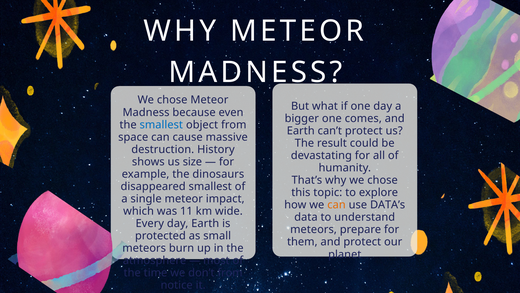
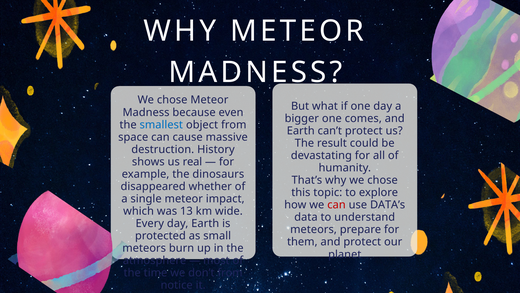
size: size -> real
disappeared smallest: smallest -> whether
can at (336, 205) colour: orange -> red
11: 11 -> 13
